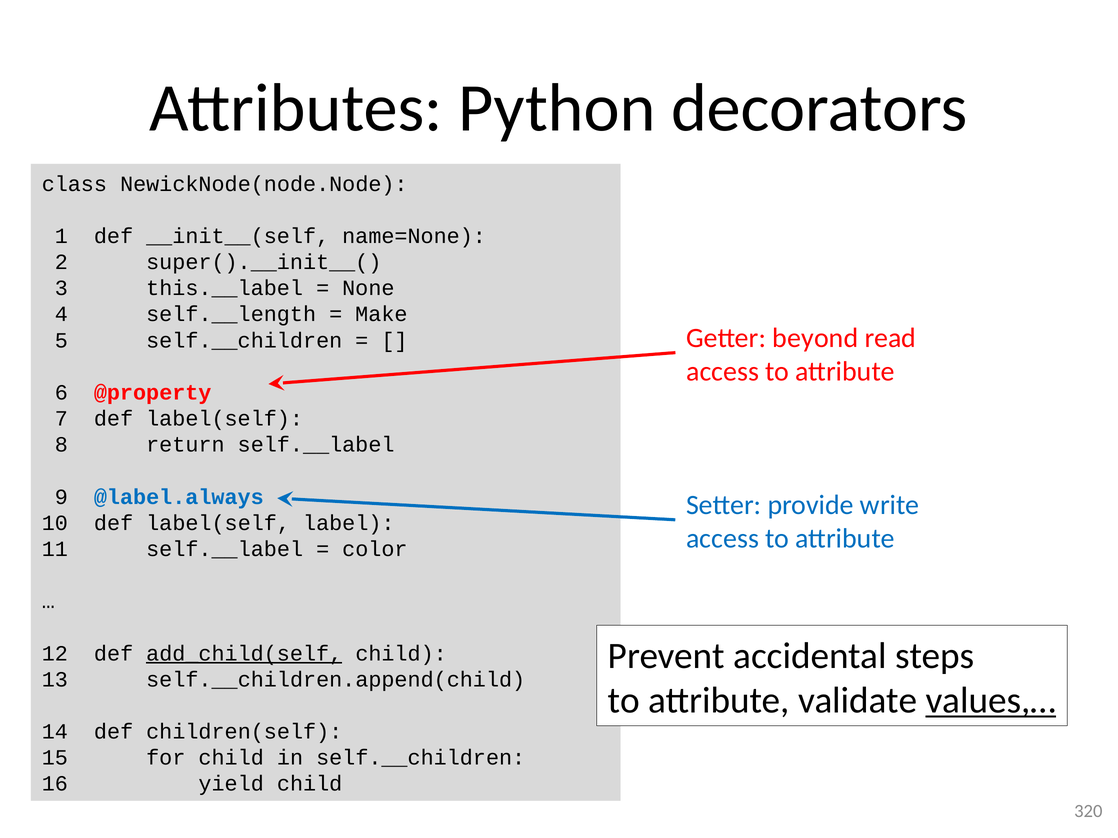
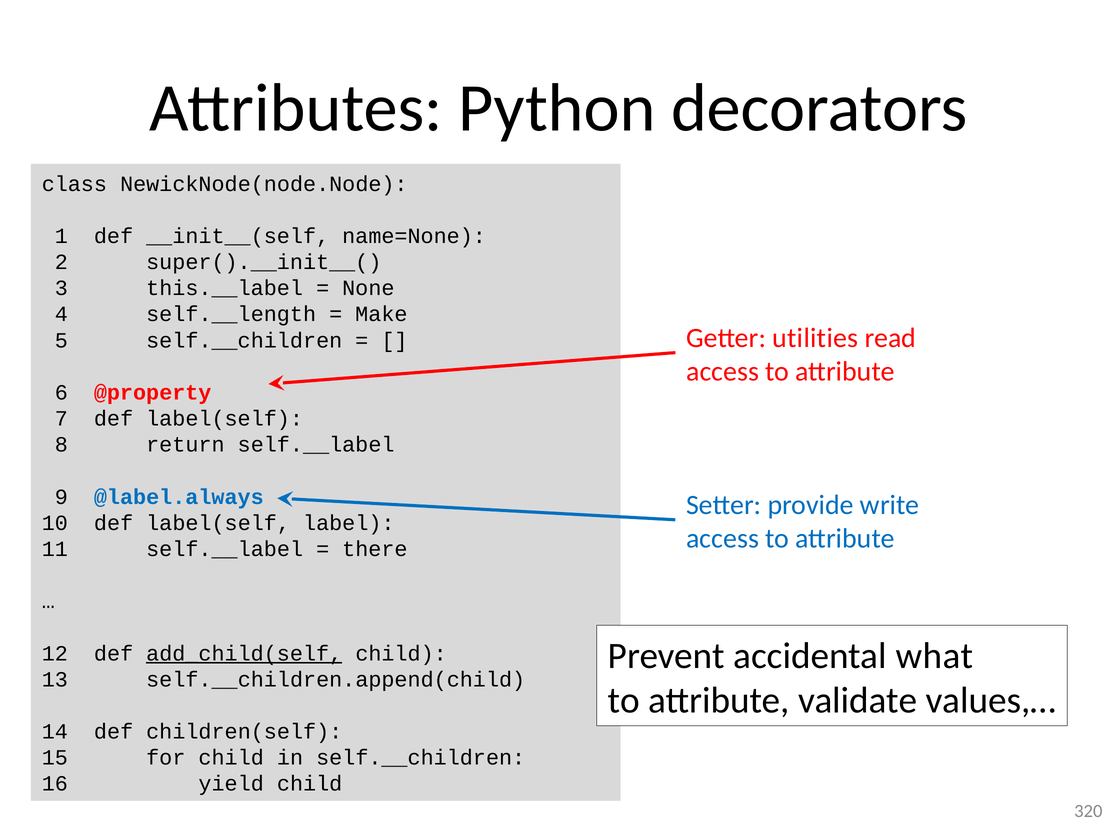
beyond: beyond -> utilities
color: color -> there
steps: steps -> what
values,… underline: present -> none
